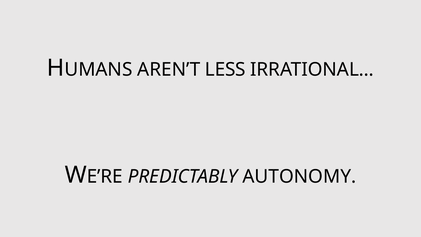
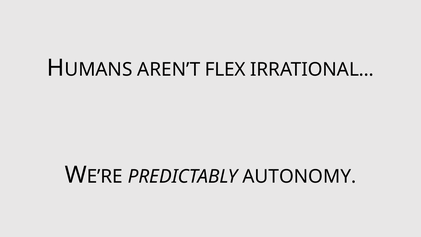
LESS: LESS -> FLEX
